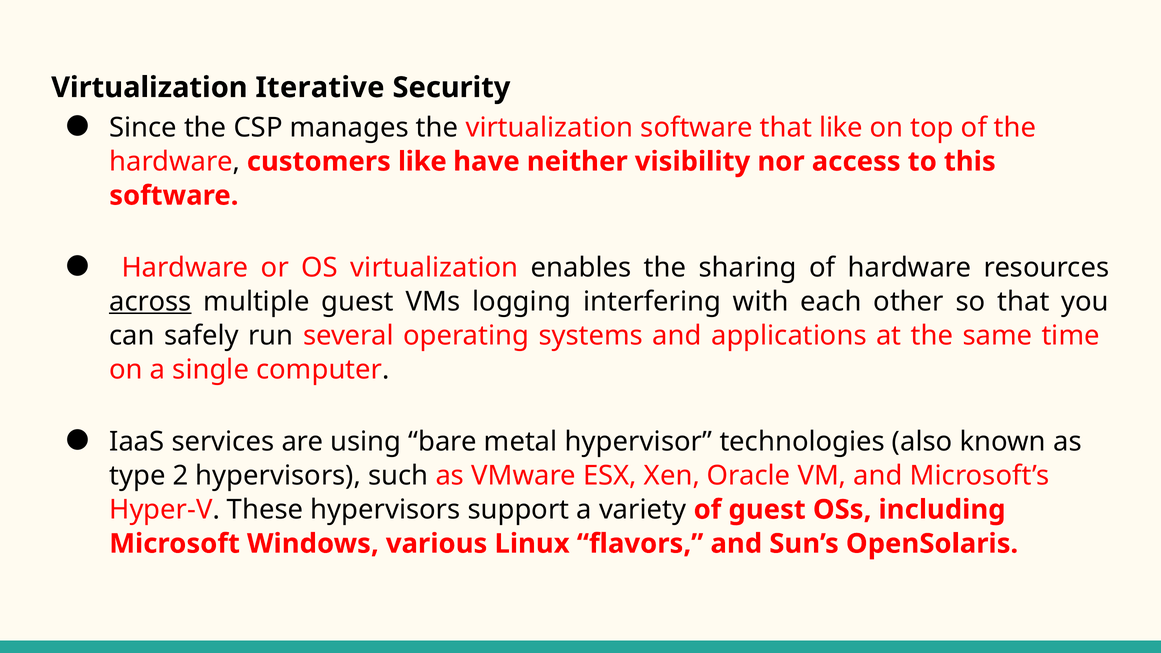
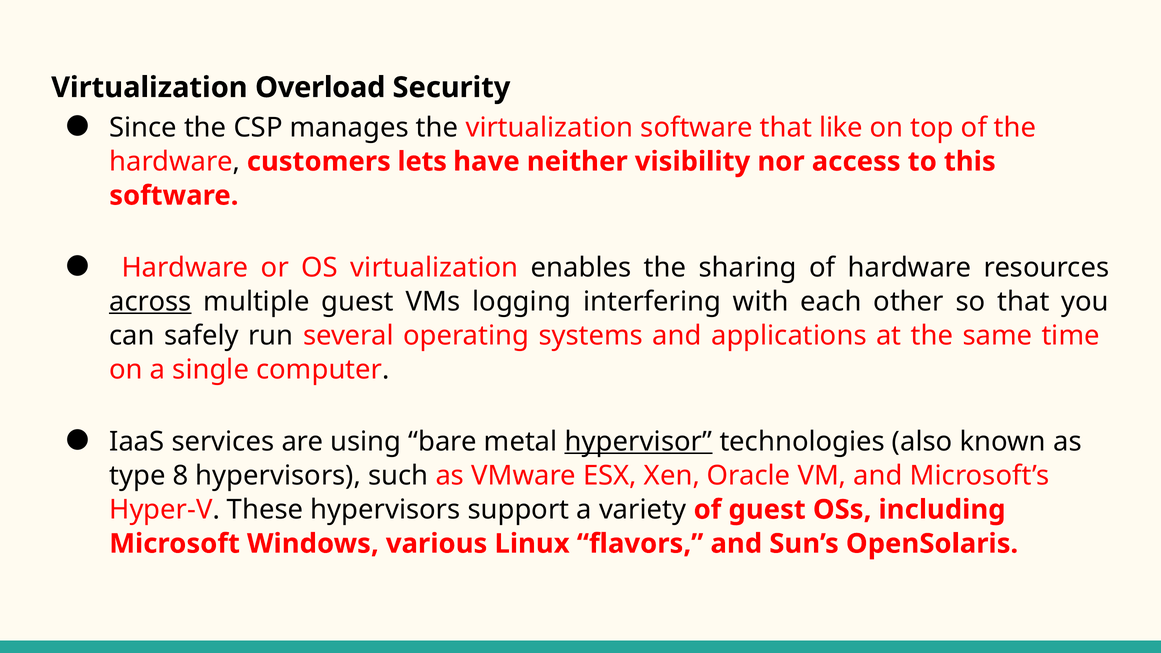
Iterative: Iterative -> Overload
customers like: like -> lets
hypervisor underline: none -> present
2: 2 -> 8
